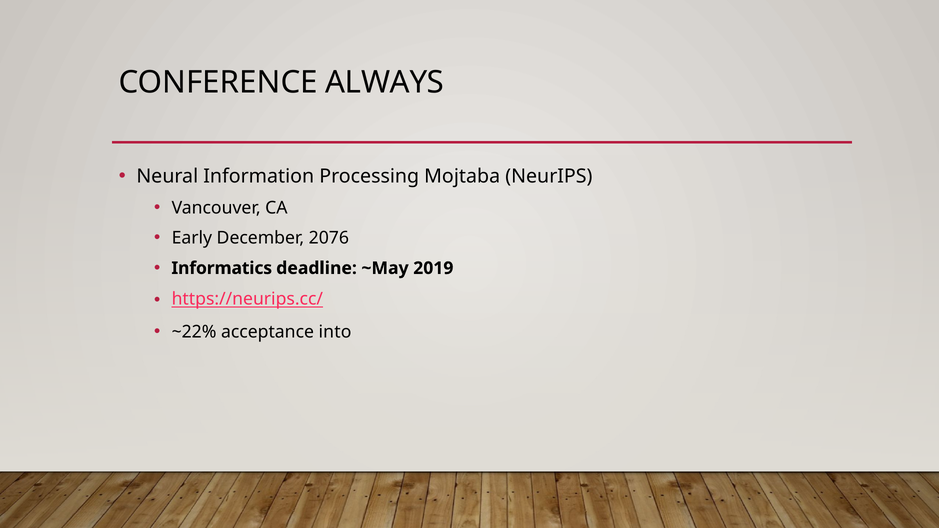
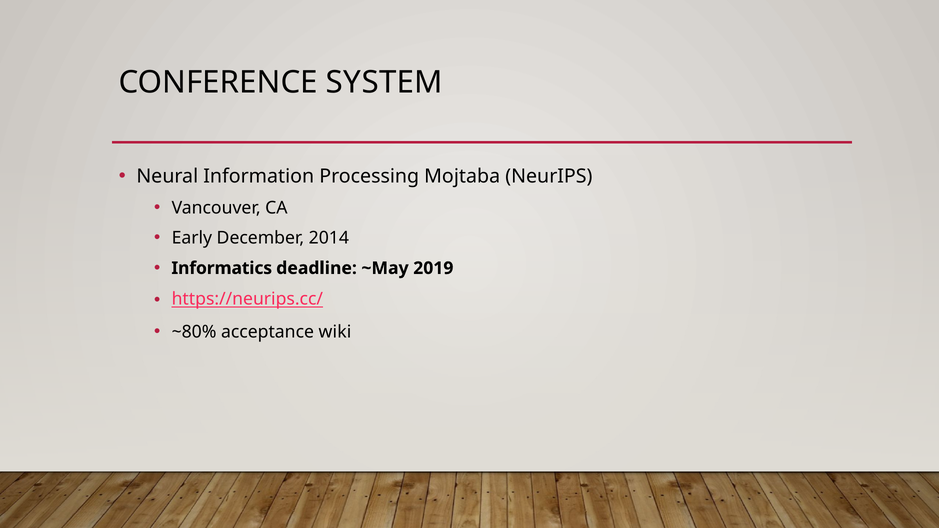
ALWAYS: ALWAYS -> SYSTEM
2076: 2076 -> 2014
~22%: ~22% -> ~80%
into: into -> wiki
